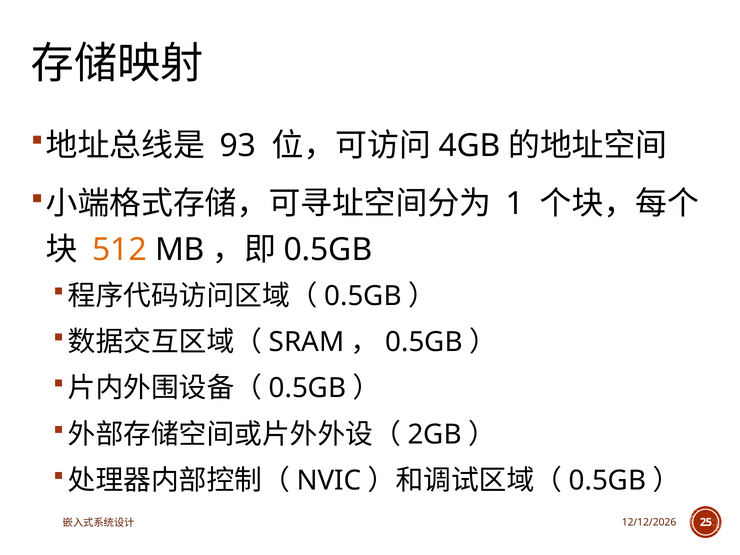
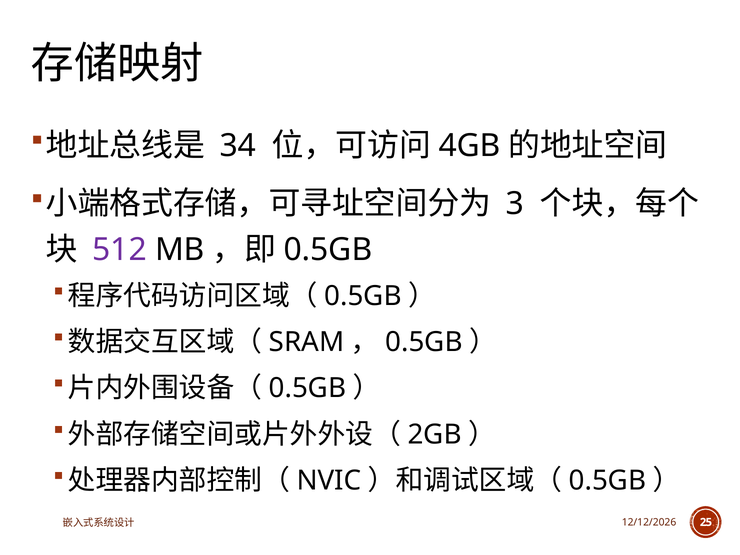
93: 93 -> 34
1: 1 -> 3
512 colour: orange -> purple
